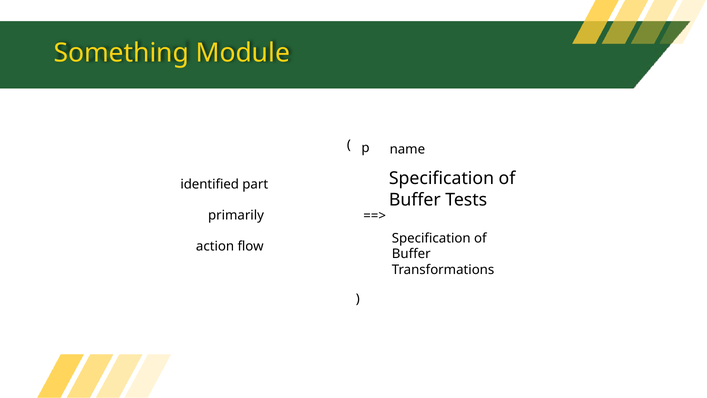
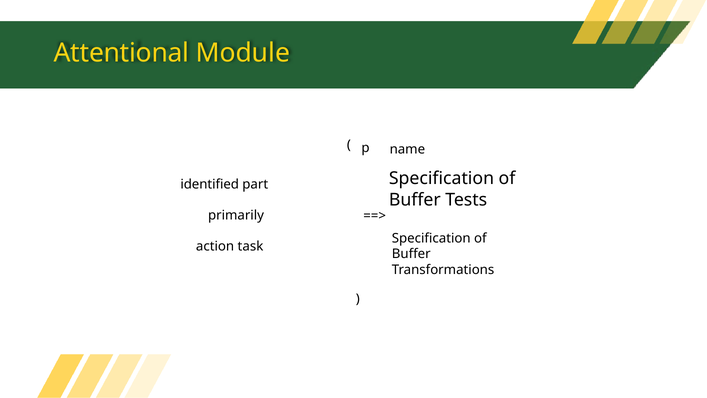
Something: Something -> Attentional
flow: flow -> task
